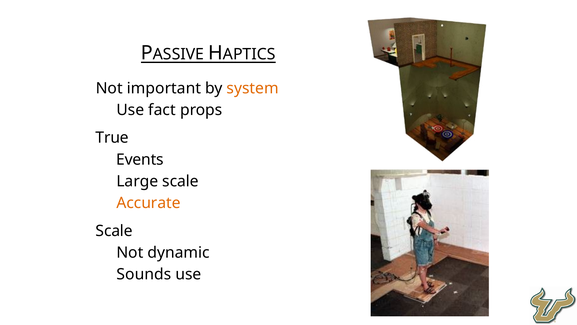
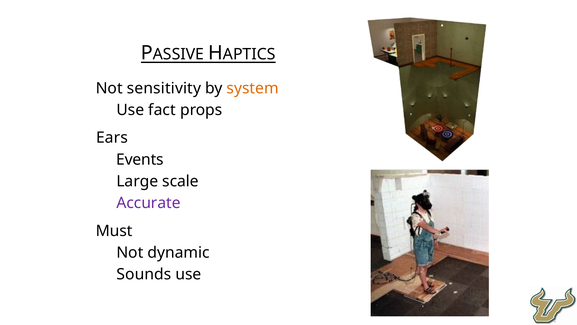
important: important -> sensitivity
True: True -> Ears
Accurate colour: orange -> purple
Scale at (114, 231): Scale -> Must
